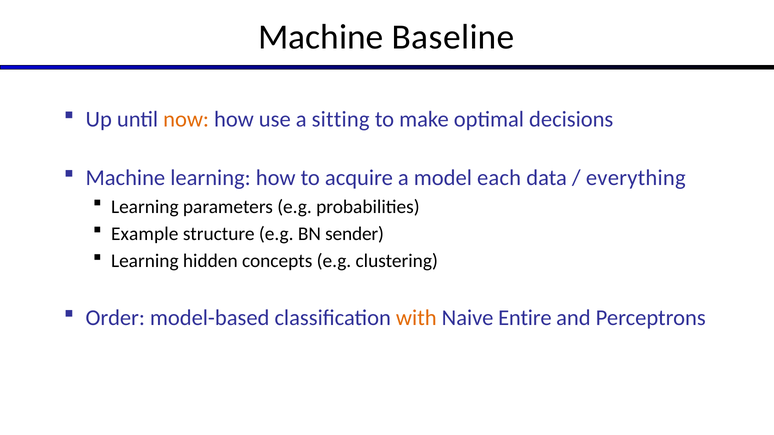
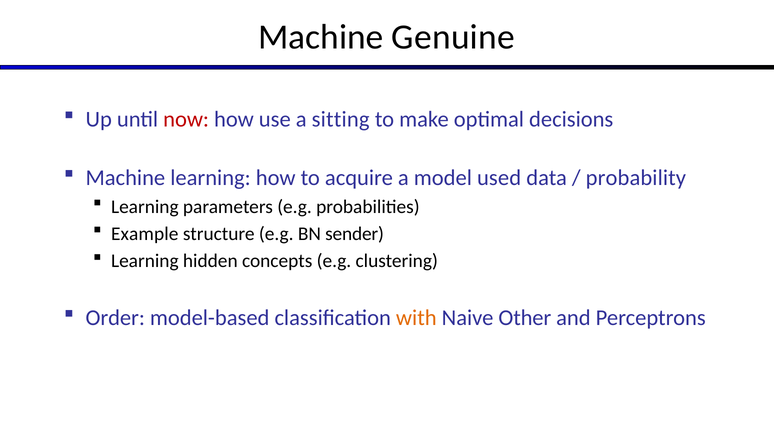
Baseline: Baseline -> Genuine
now colour: orange -> red
each: each -> used
everything: everything -> probability
Entire: Entire -> Other
